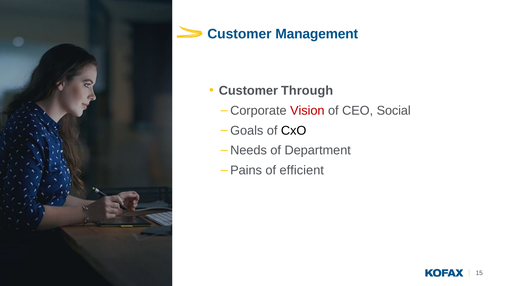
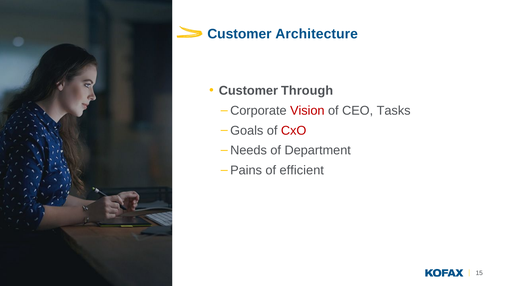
Management: Management -> Architecture
Social: Social -> Tasks
CxO colour: black -> red
